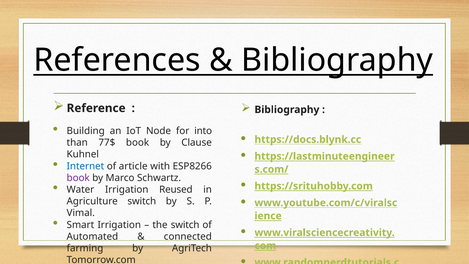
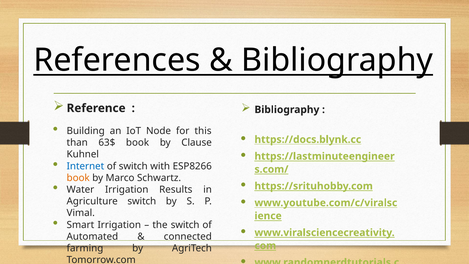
into: into -> this
77$: 77$ -> 63$
of article: article -> switch
book at (78, 178) colour: purple -> orange
Reused: Reused -> Results
